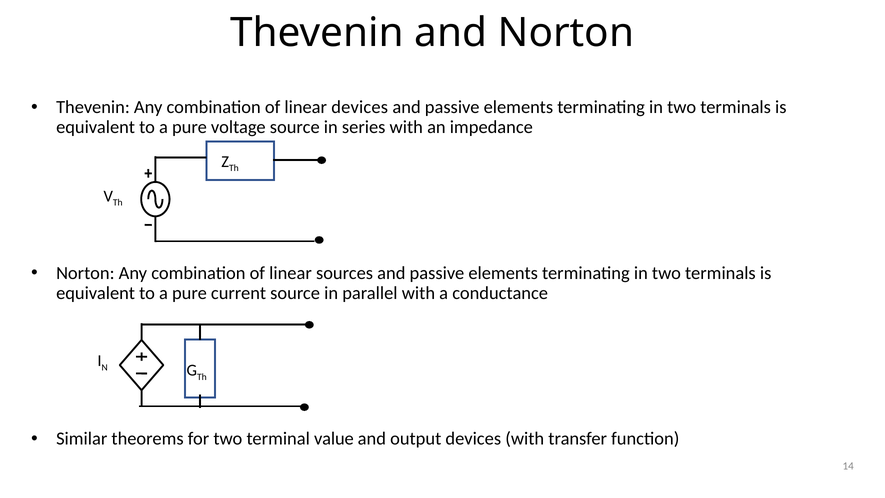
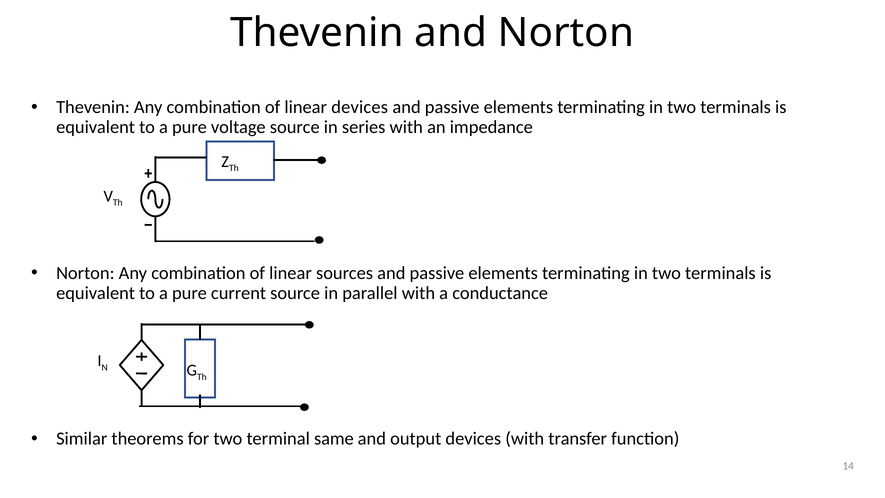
value: value -> same
